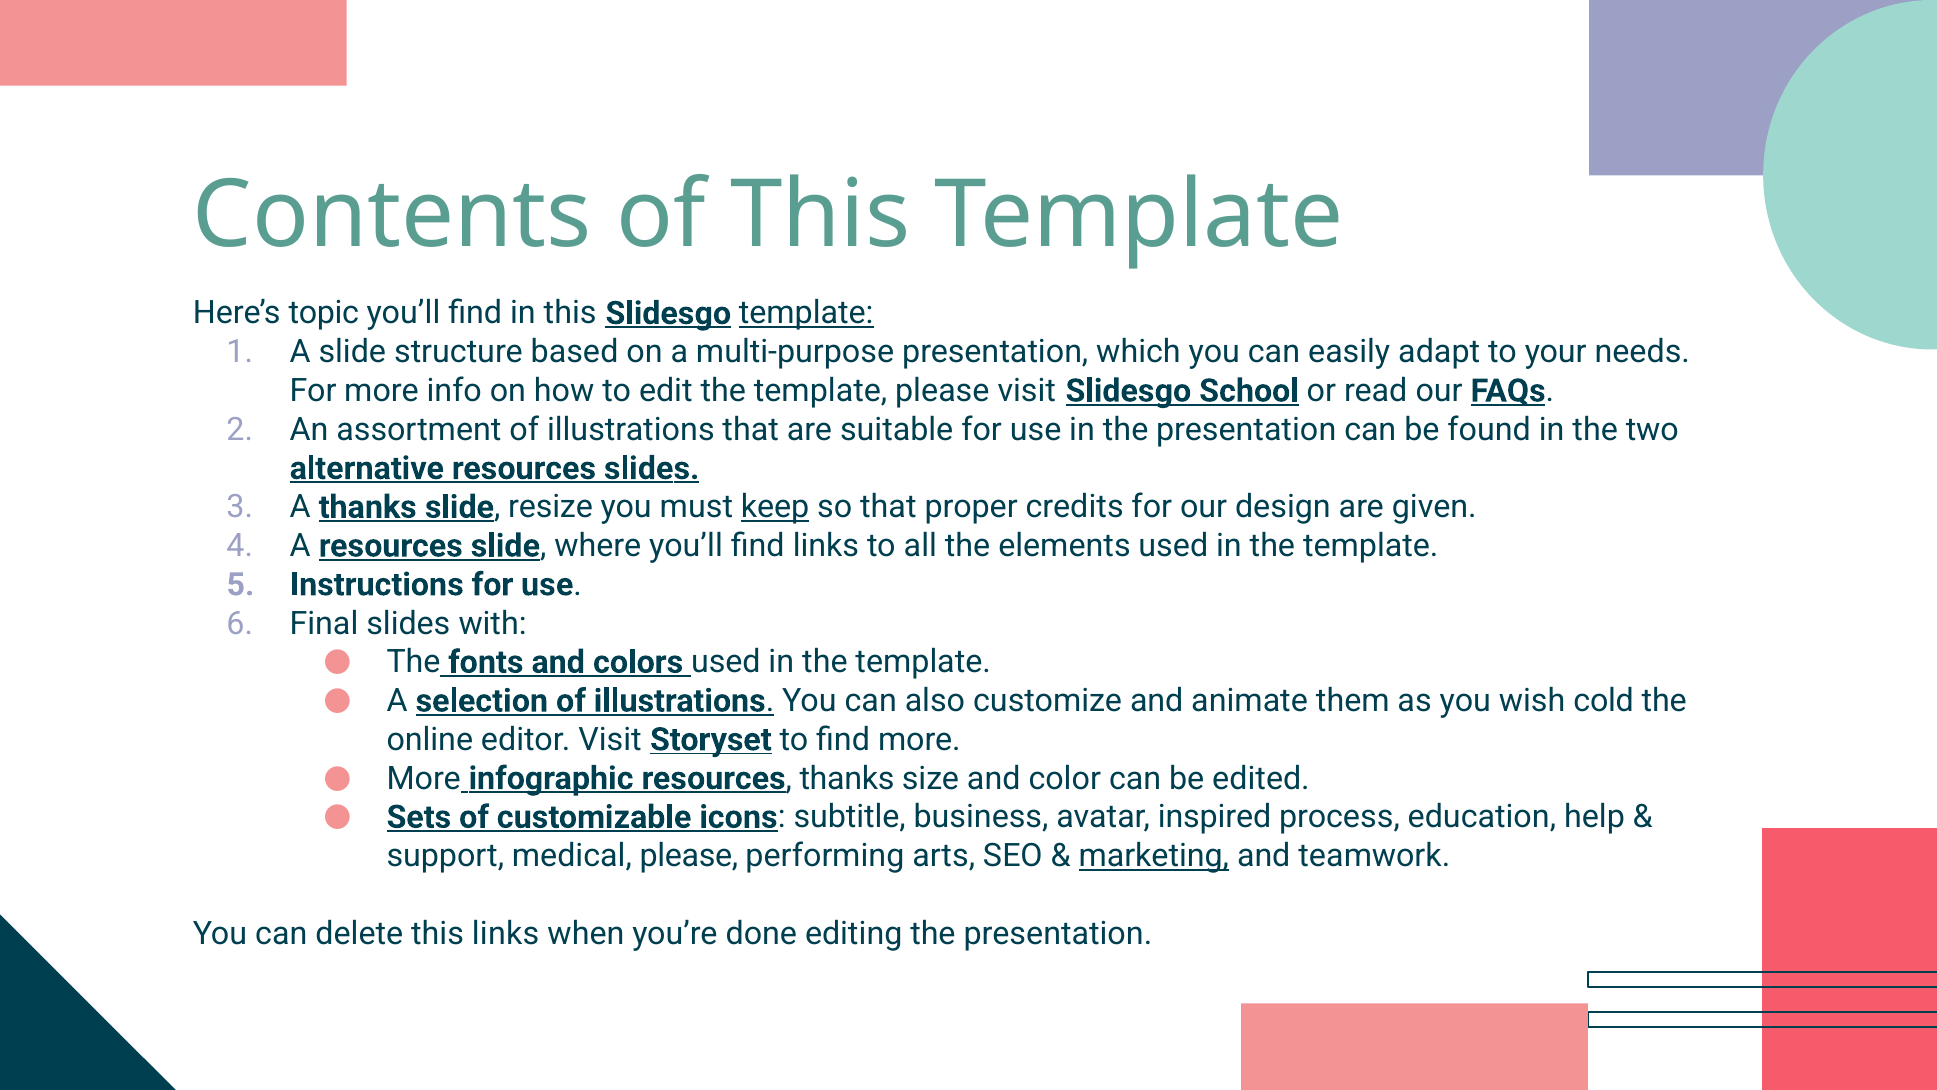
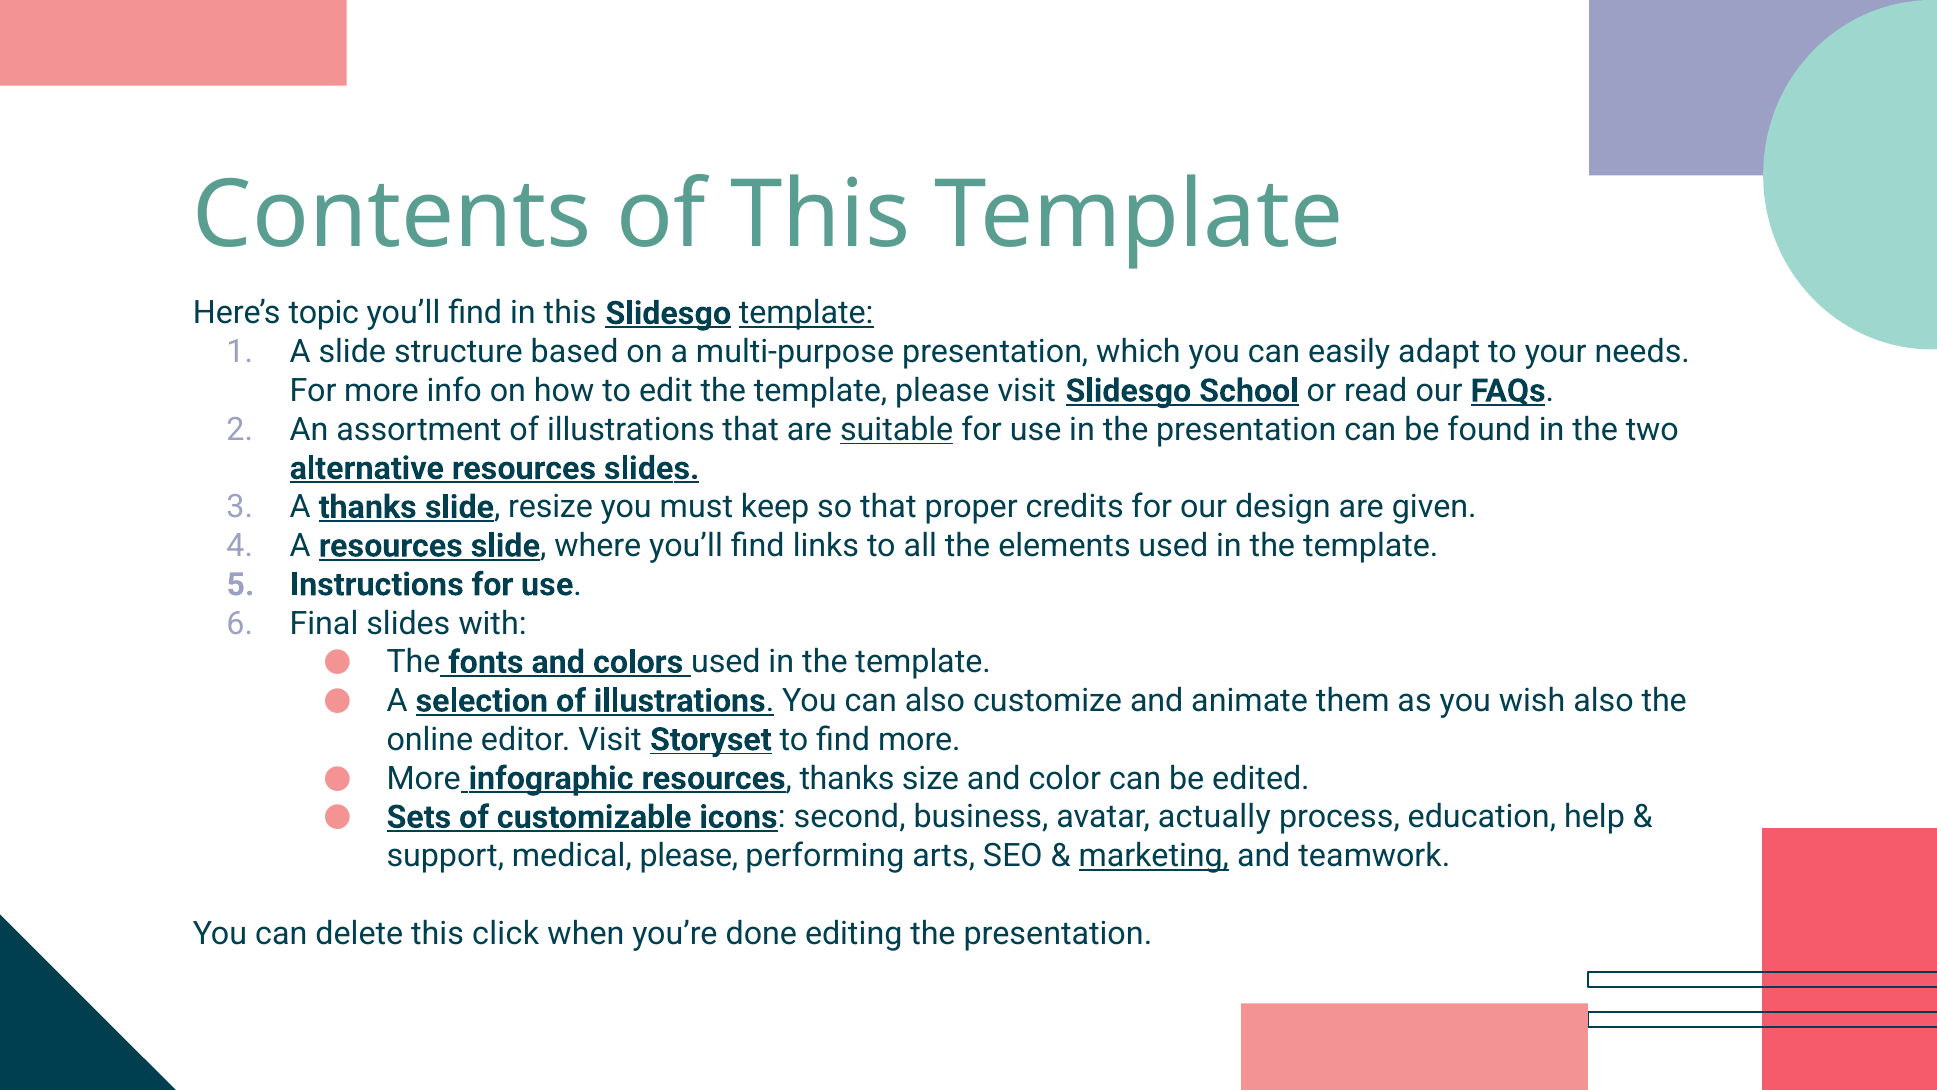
suitable underline: none -> present
keep underline: present -> none
wish cold: cold -> also
subtitle: subtitle -> second
inspired: inspired -> actually
this links: links -> click
